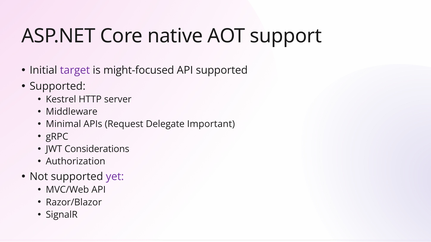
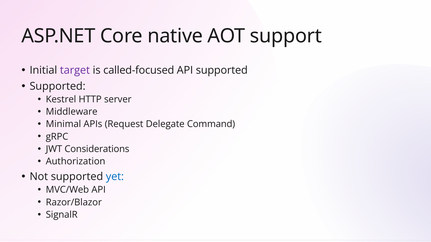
might-focused: might-focused -> called-focused
Important: Important -> Command
yet colour: purple -> blue
